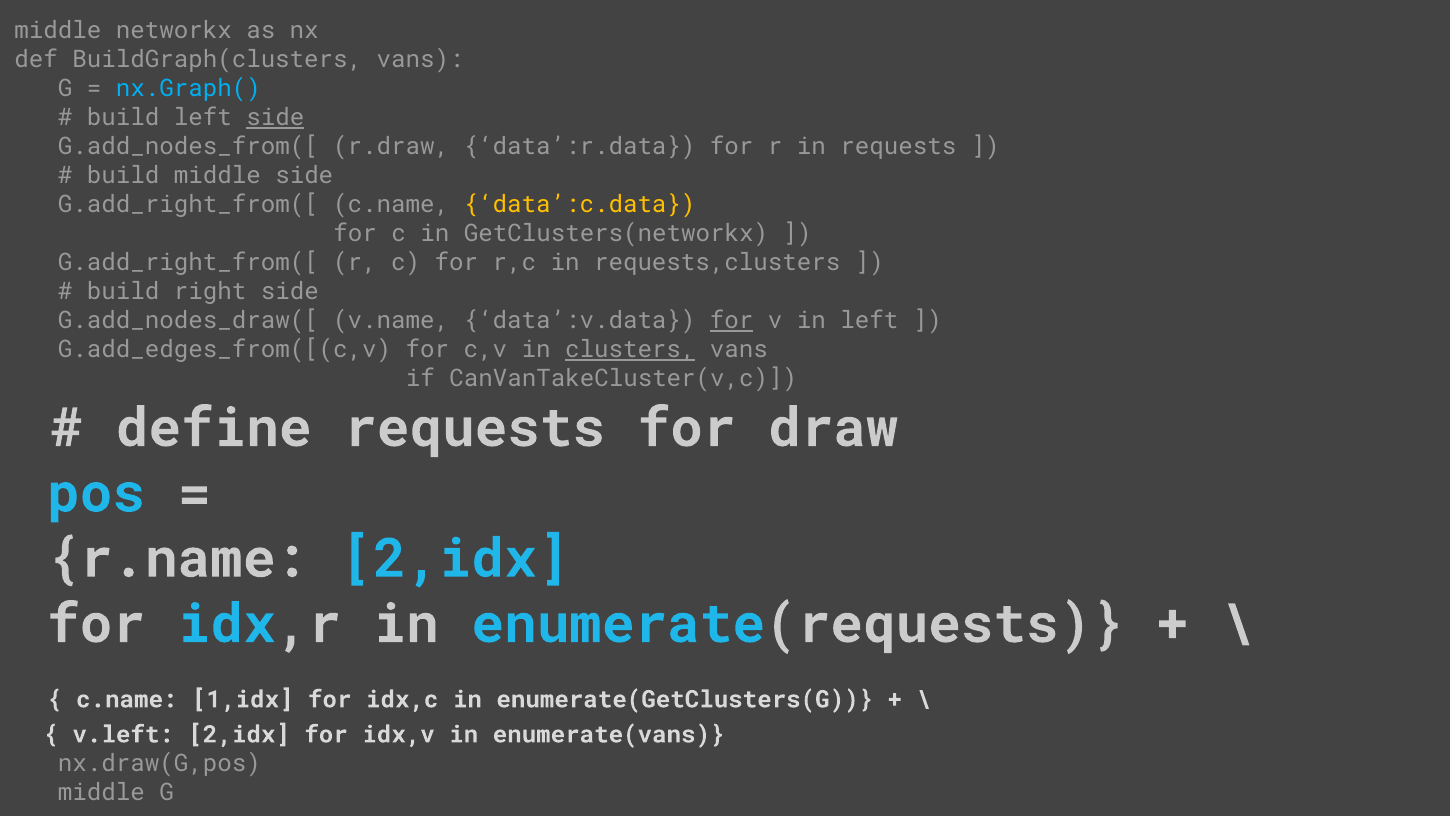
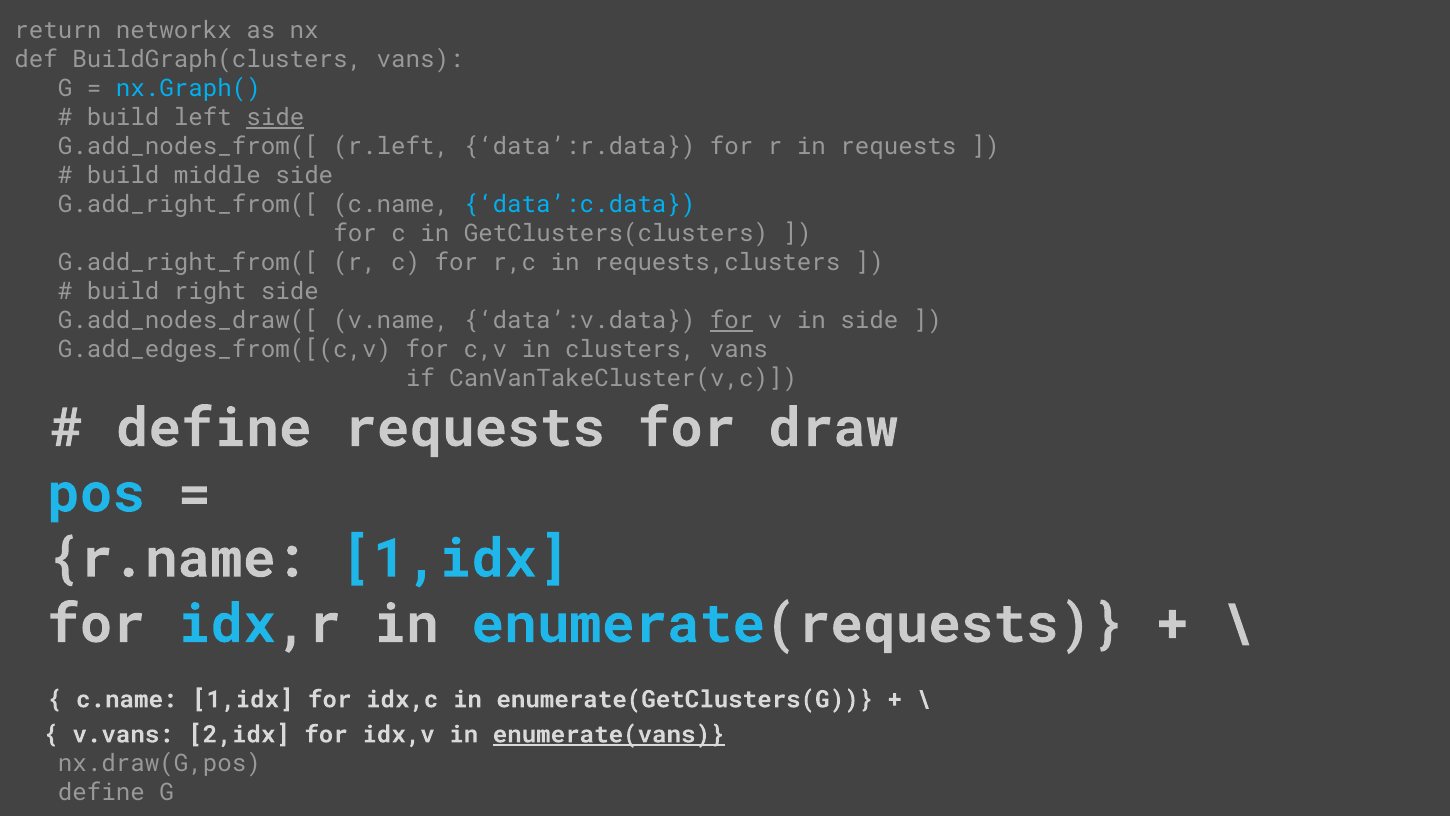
middle at (58, 31): middle -> return
r.draw: r.draw -> r.left
data’:c.data colour: yellow -> light blue
GetClusters(networkx: GetClusters(networkx -> GetClusters(clusters
in left: left -> side
clusters underline: present -> none
r.name 2,idx: 2,idx -> 1,idx
v.left: v.left -> v.vans
enumerate(vans underline: none -> present
middle at (101, 792): middle -> define
